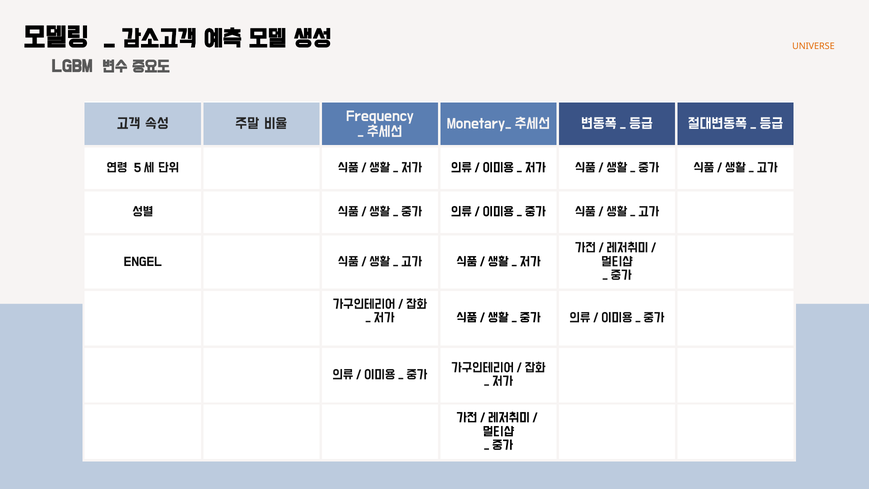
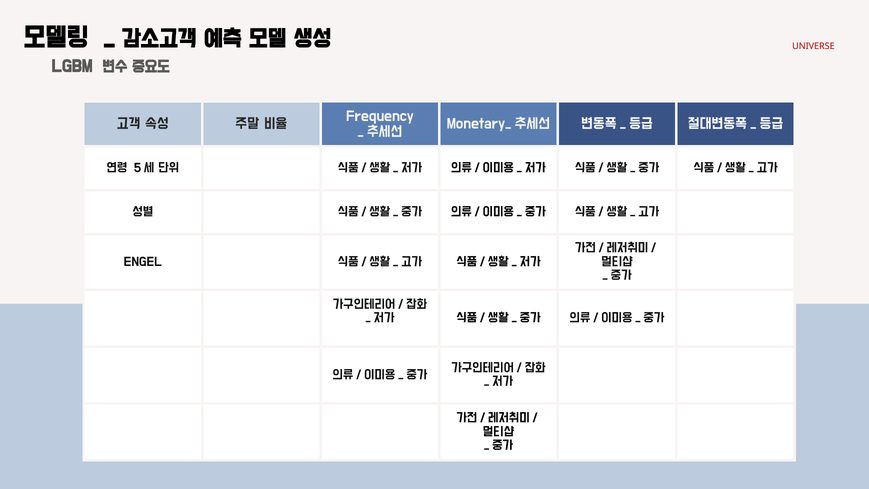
UNIVERSE colour: orange -> red
